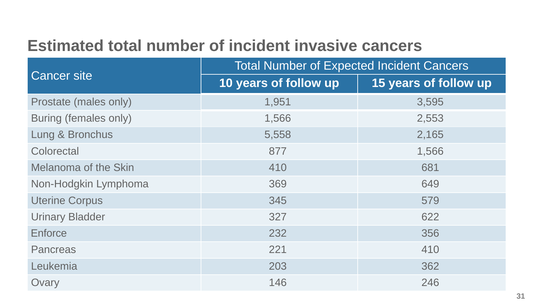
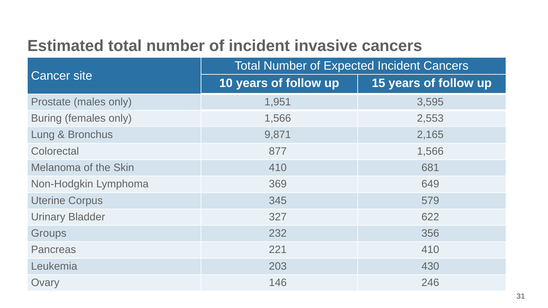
5,558: 5,558 -> 9,871
Enforce: Enforce -> Groups
362: 362 -> 430
